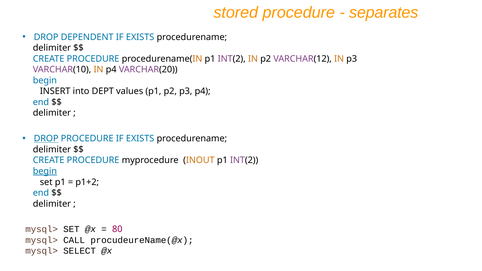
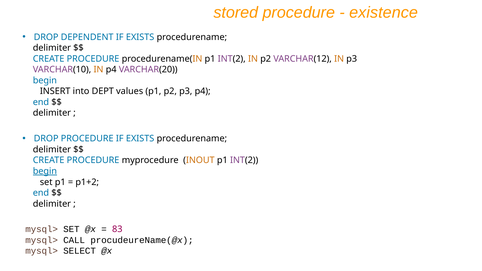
separates: separates -> existence
DROP at (46, 139) underline: present -> none
80: 80 -> 83
